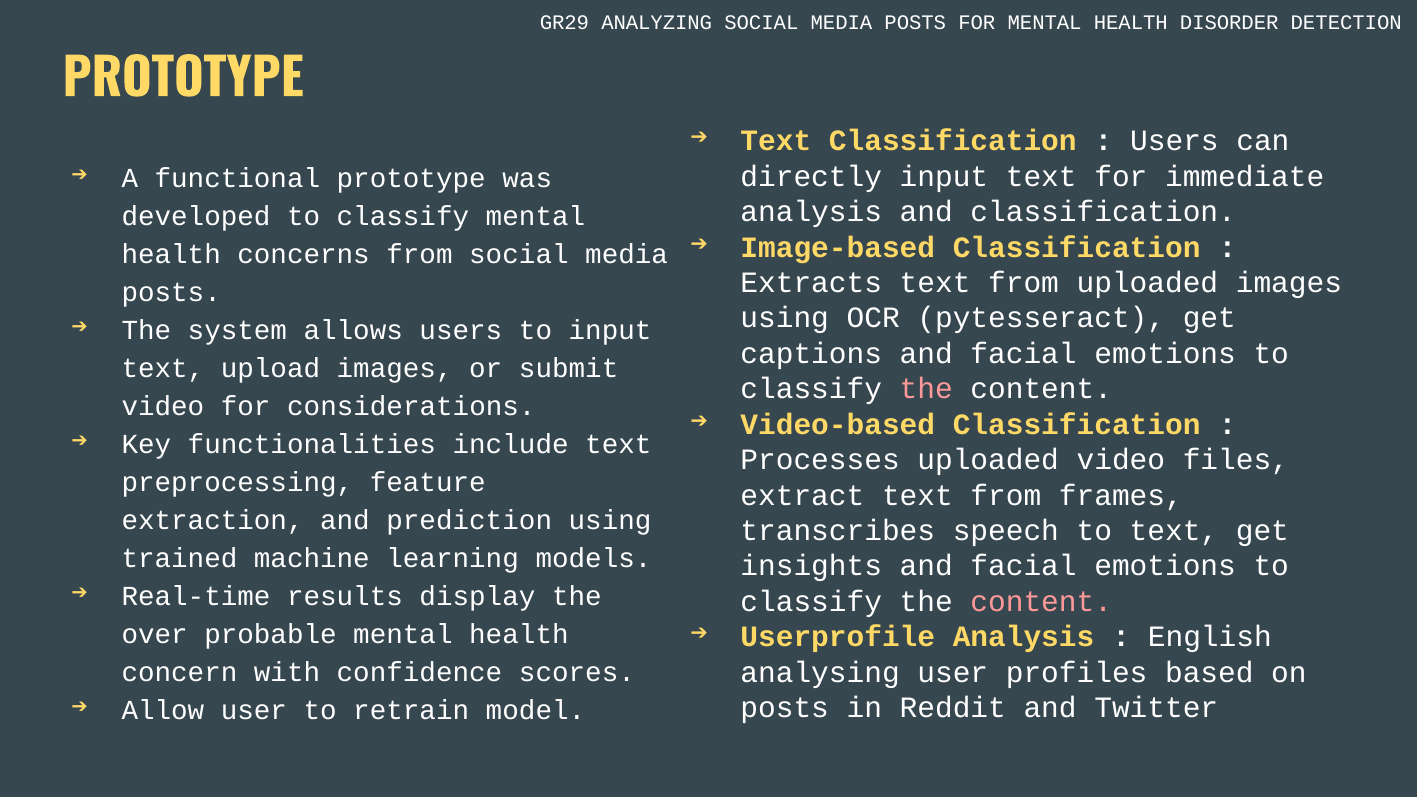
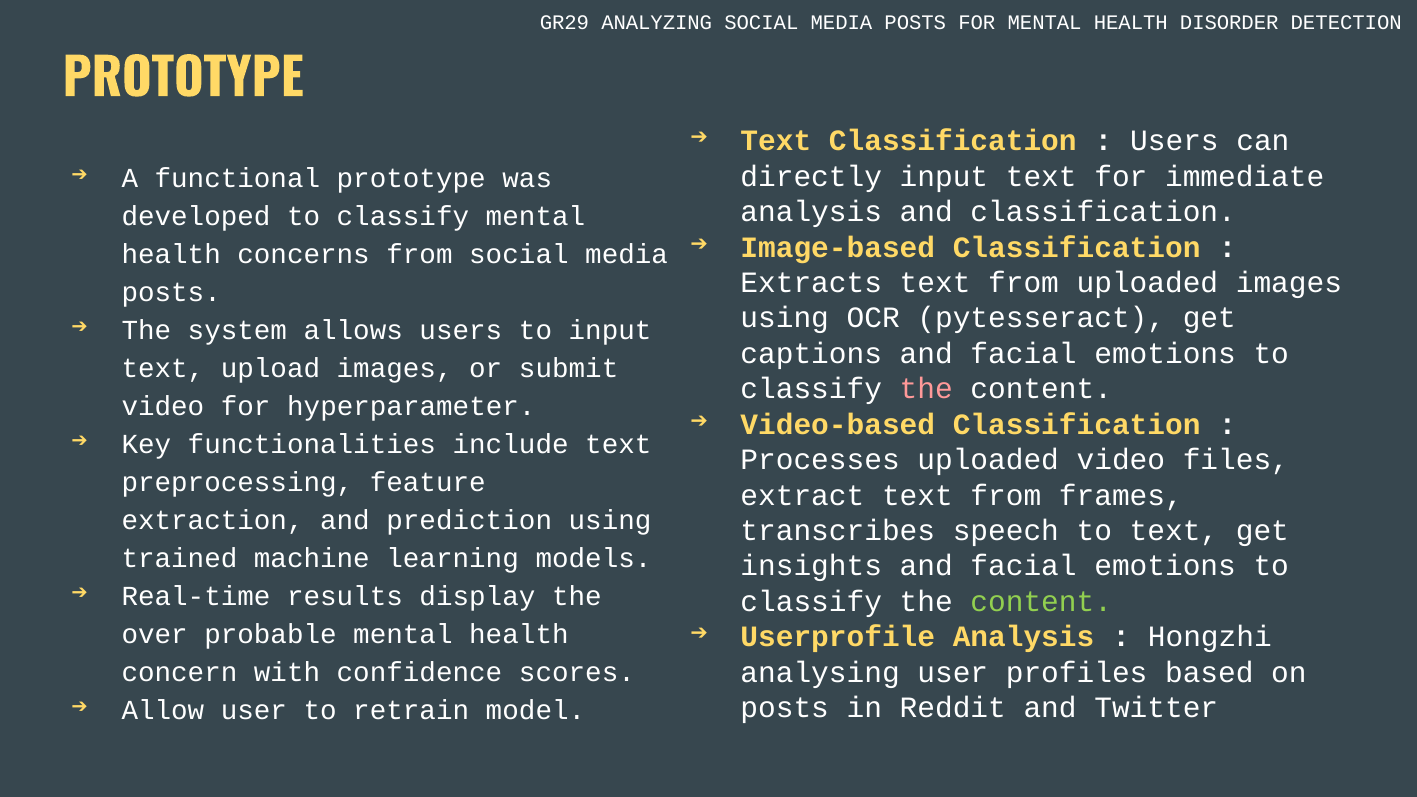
considerations: considerations -> hyperparameter
content at (1041, 602) colour: pink -> light green
English: English -> Hongzhi
